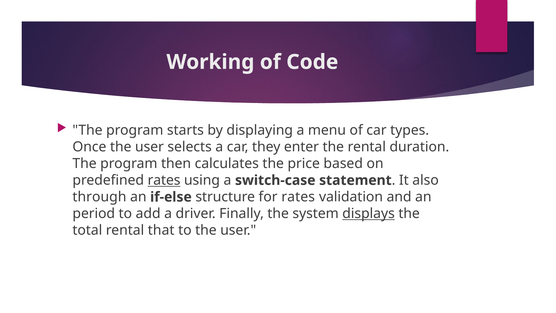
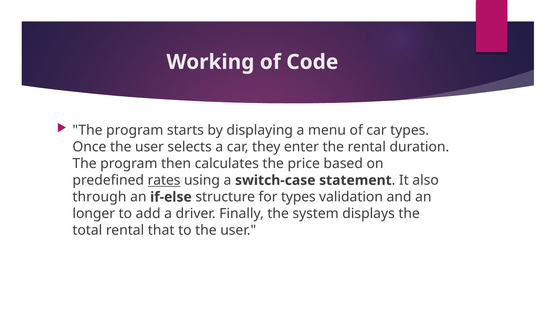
for rates: rates -> types
period: period -> longer
displays underline: present -> none
